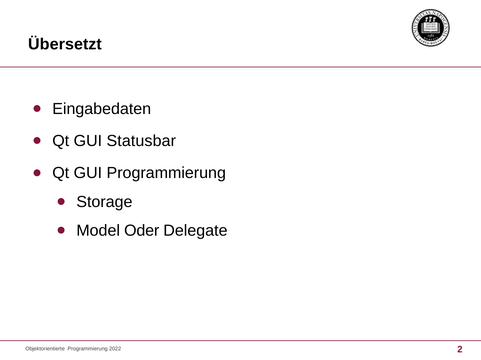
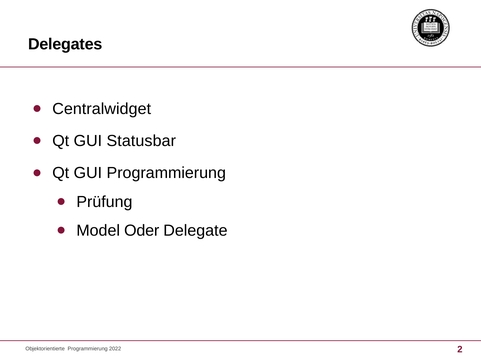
Übersetzt: Übersetzt -> Delegates
Eingabedaten: Eingabedaten -> Centralwidget
Storage: Storage -> Prüfung
